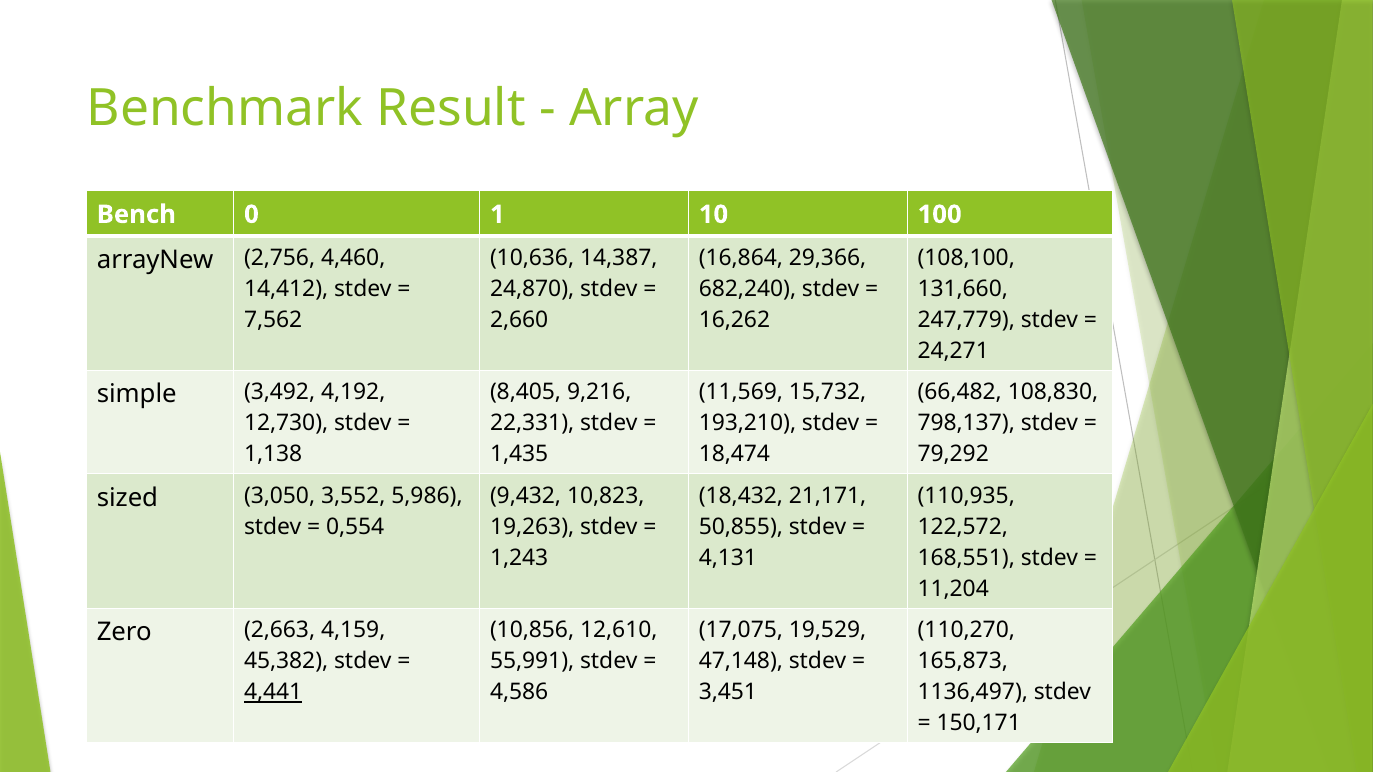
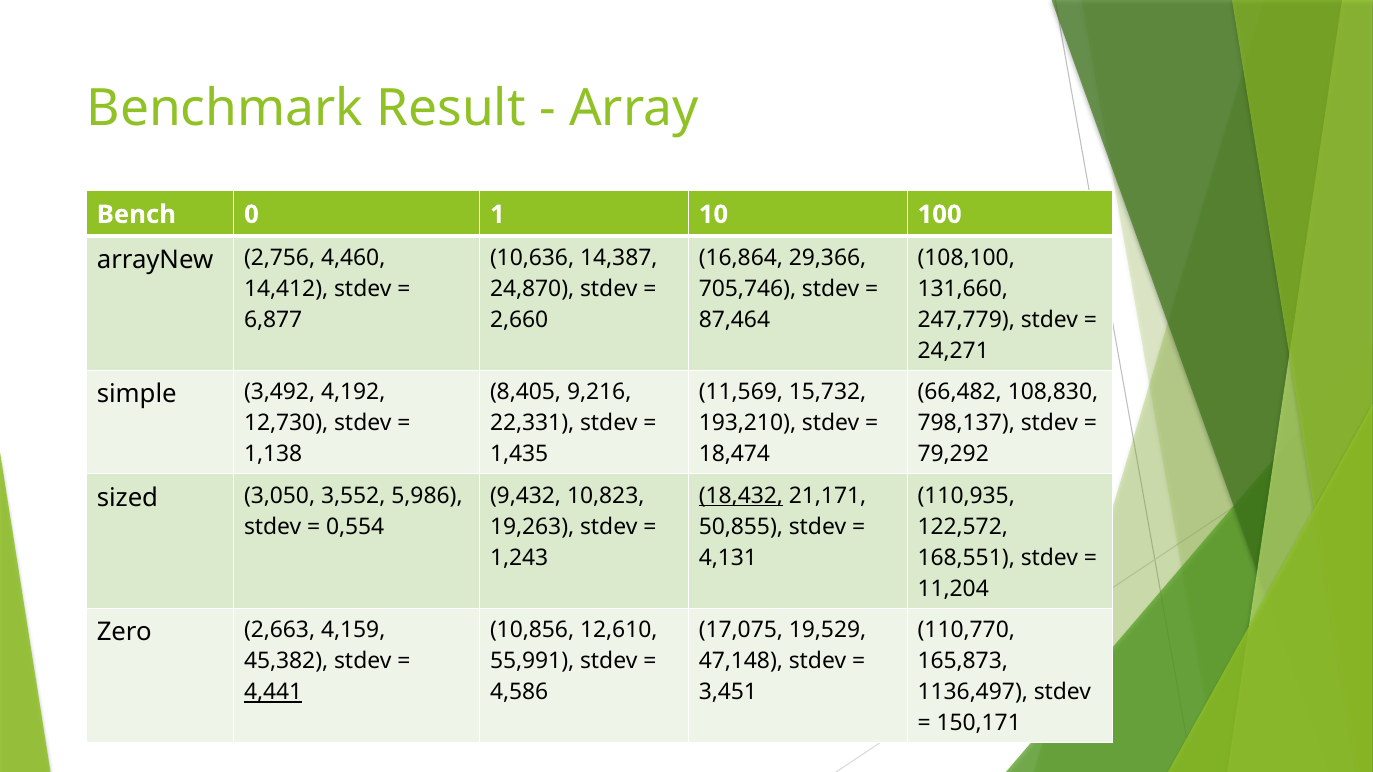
682,240: 682,240 -> 705,746
7,562: 7,562 -> 6,877
16,262: 16,262 -> 87,464
18,432 underline: none -> present
110,270: 110,270 -> 110,770
